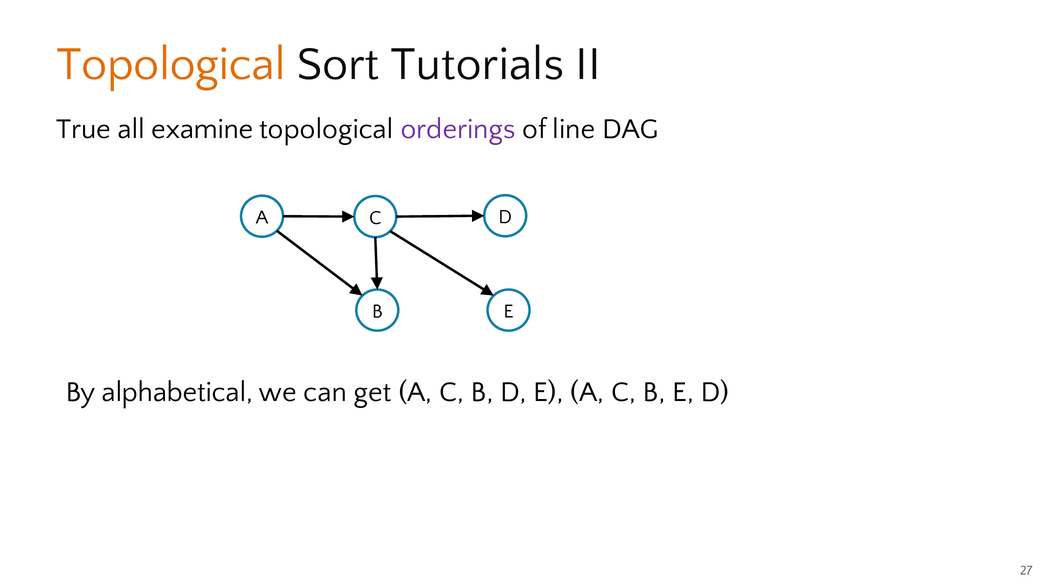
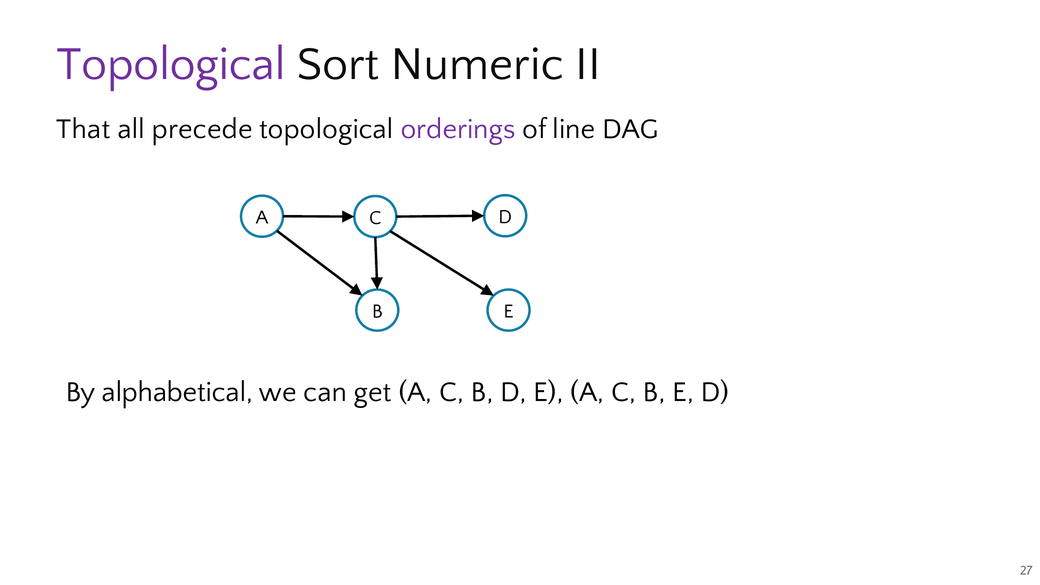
Topological at (171, 64) colour: orange -> purple
Tutorials: Tutorials -> Numeric
True: True -> That
examine: examine -> precede
